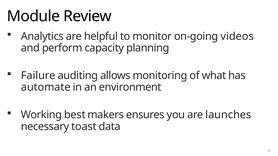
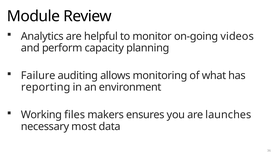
automate: automate -> reporting
best: best -> files
toast: toast -> most
